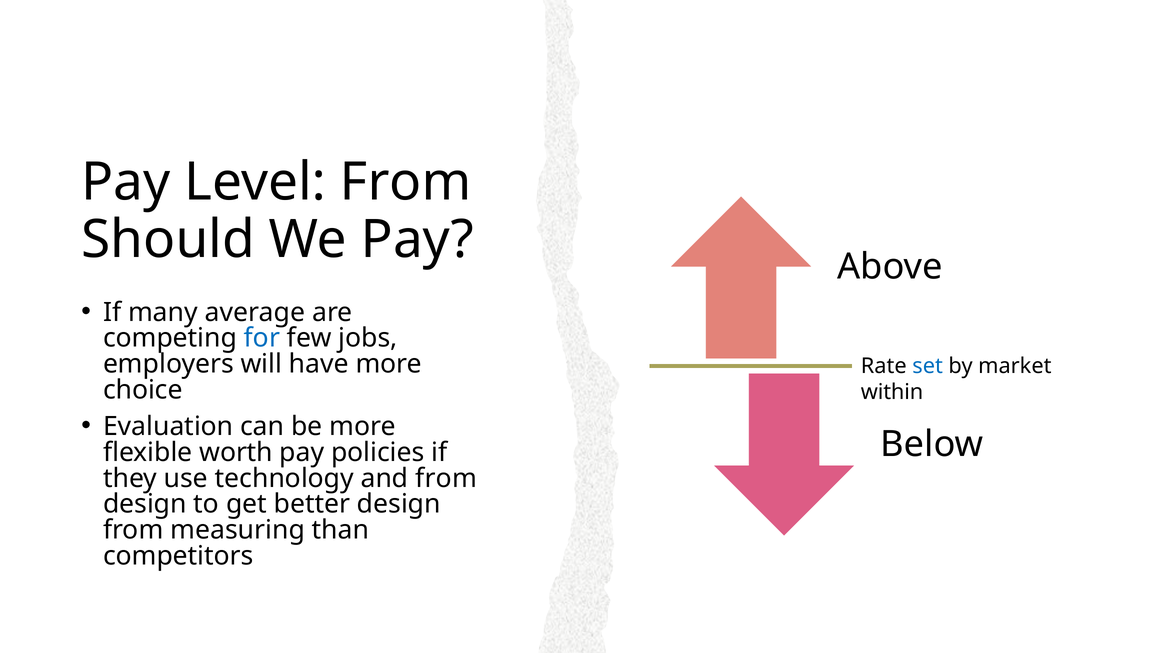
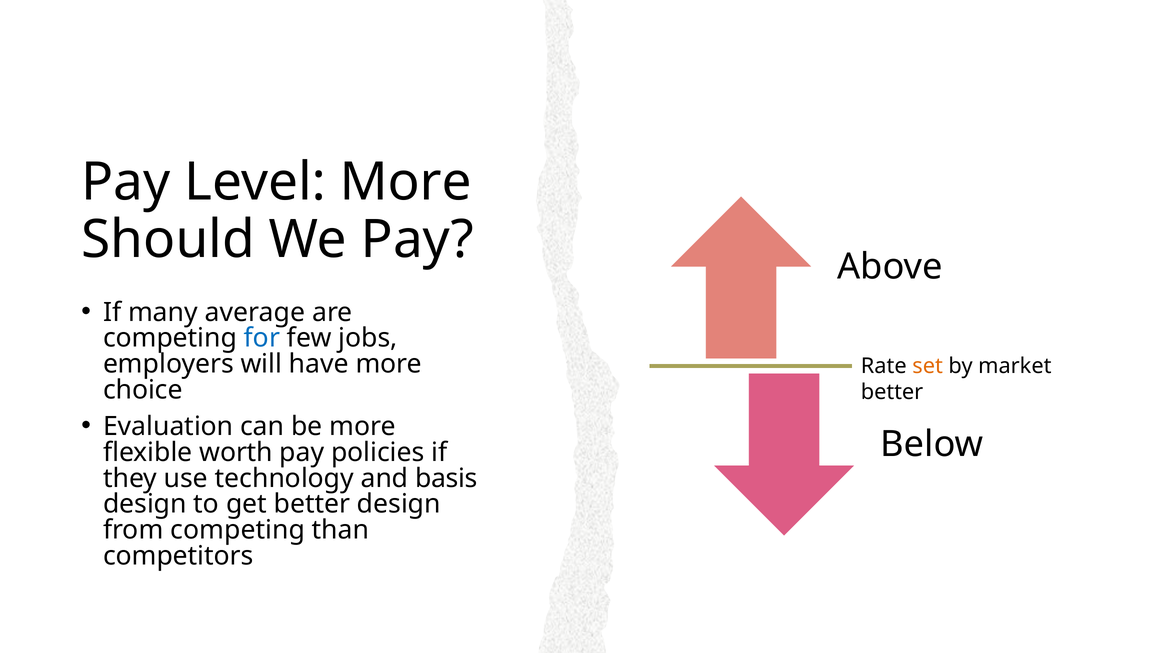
Level From: From -> More
set colour: blue -> orange
within at (892, 392): within -> better
and from: from -> basis
from measuring: measuring -> competing
